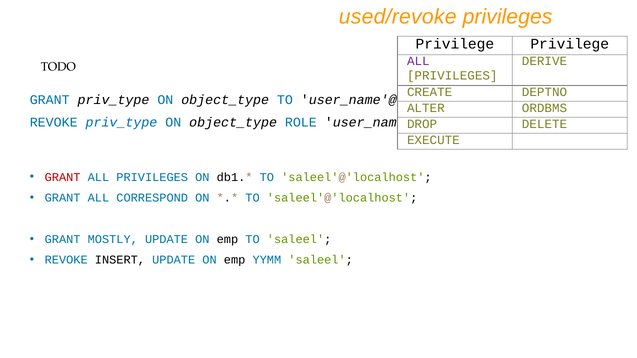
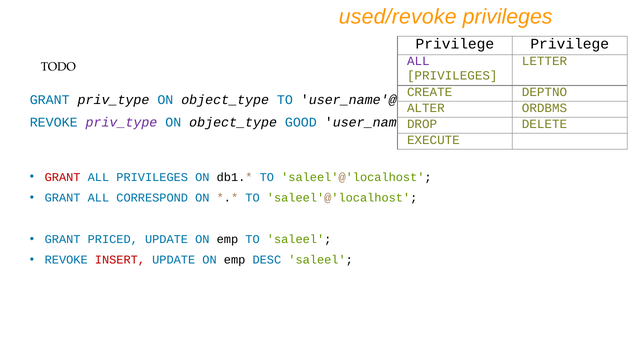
DERIVE: DERIVE -> LETTER
priv_type at (121, 122) colour: blue -> purple
ROLE: ROLE -> GOOD
MOSTLY: MOSTLY -> PRICED
INSERT colour: black -> red
YYMM: YYMM -> DESC
